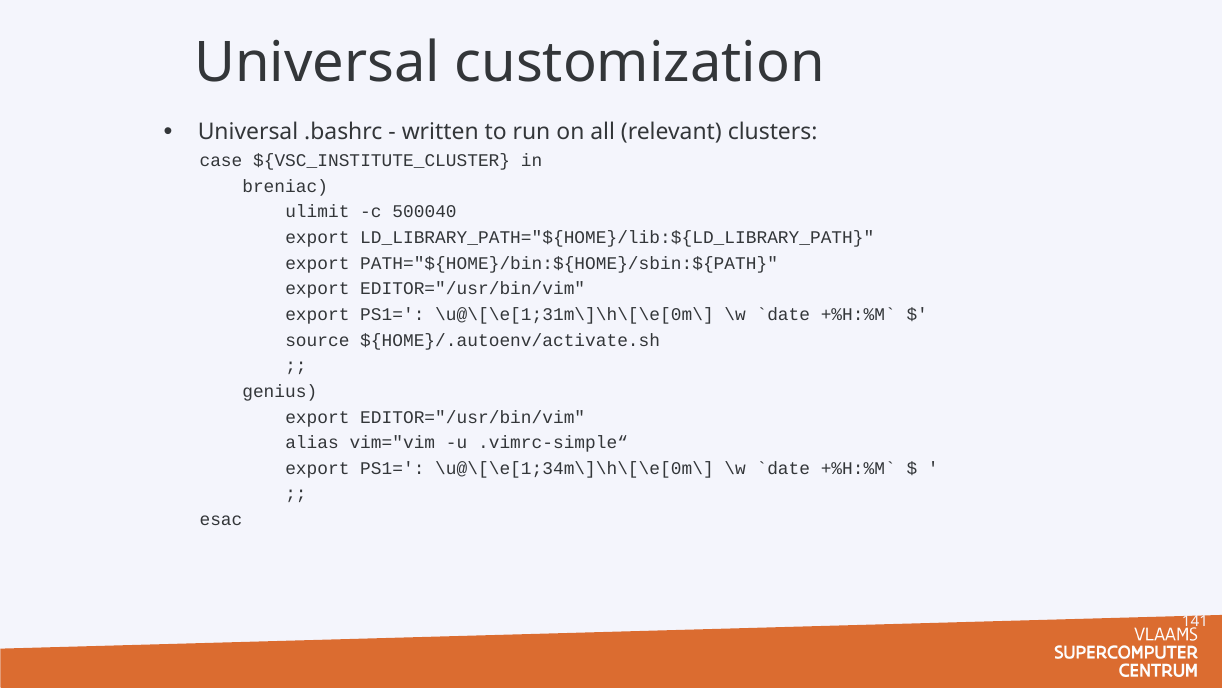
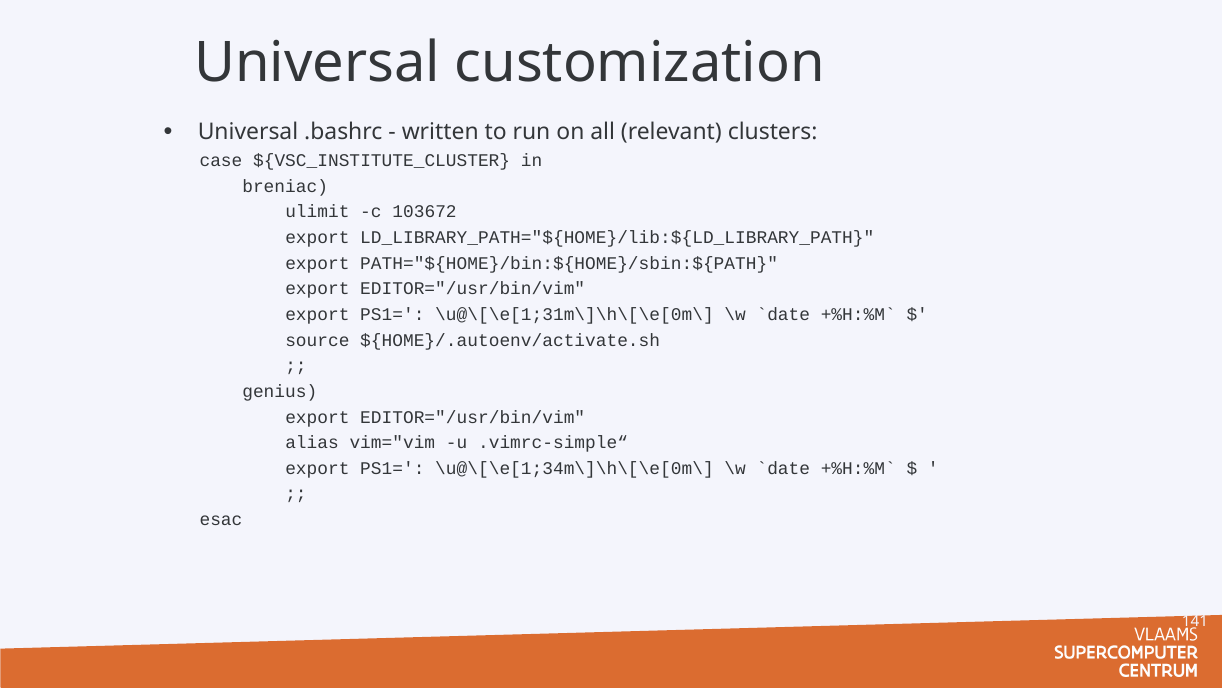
500040: 500040 -> 103672
